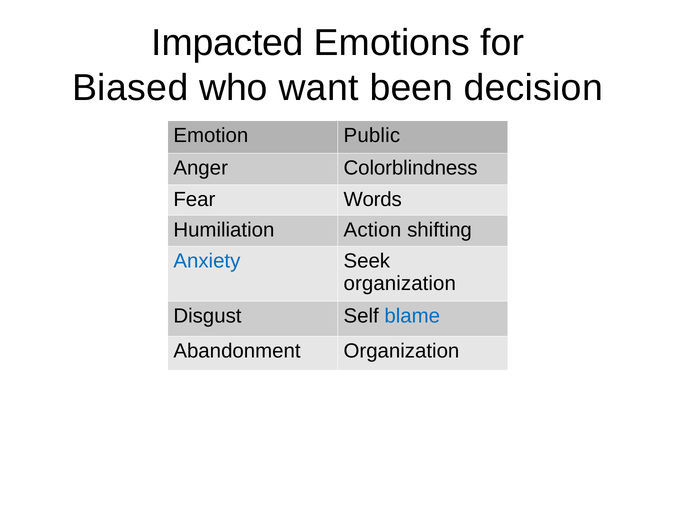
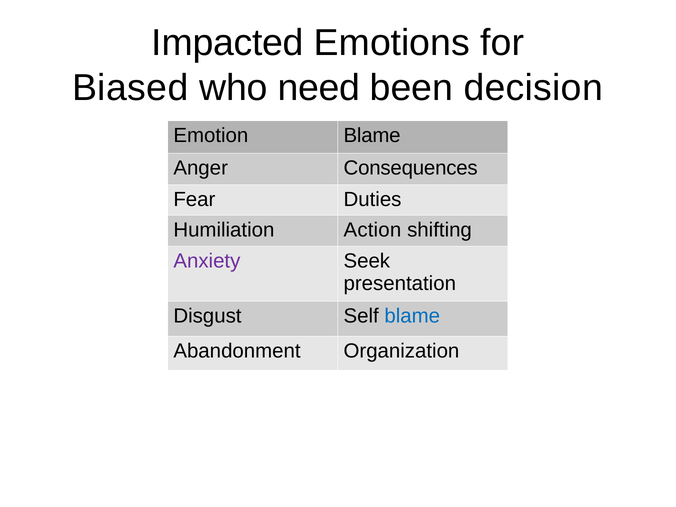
want: want -> need
Emotion Public: Public -> Blame
Colorblindness: Colorblindness -> Consequences
Words: Words -> Duties
Anxiety colour: blue -> purple
organization at (400, 284): organization -> presentation
